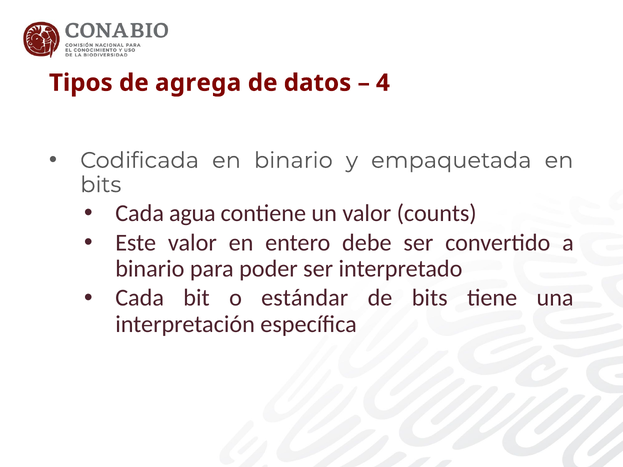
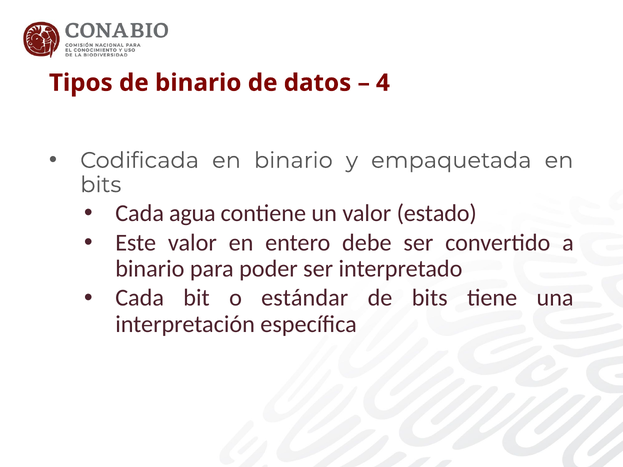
de agrega: agrega -> binario
counts: counts -> estado
